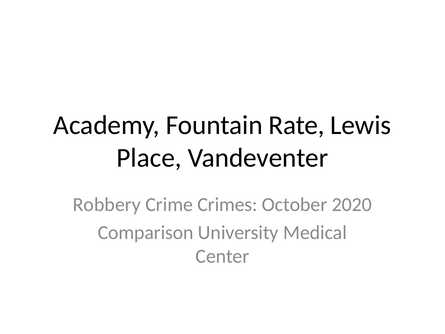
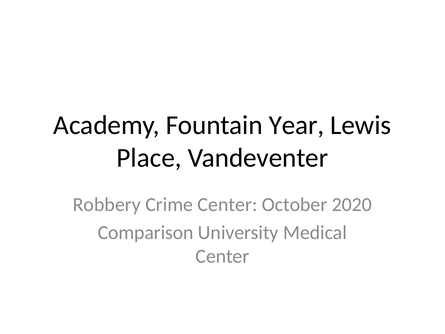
Rate: Rate -> Year
Crime Crimes: Crimes -> Center
